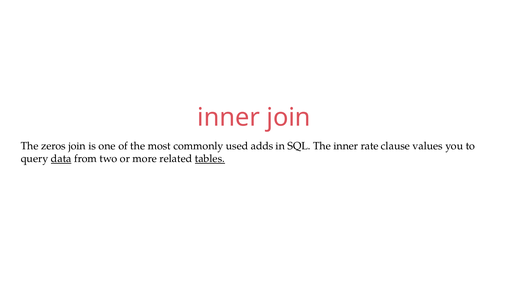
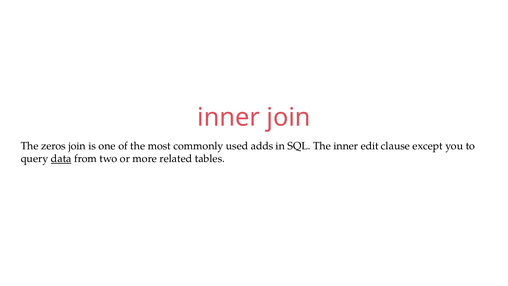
rate: rate -> edit
values: values -> except
tables underline: present -> none
